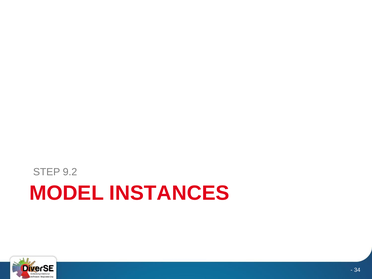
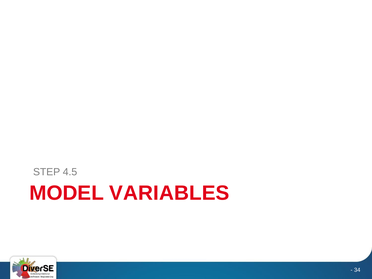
9.2: 9.2 -> 4.5
INSTANCES: INSTANCES -> VARIABLES
